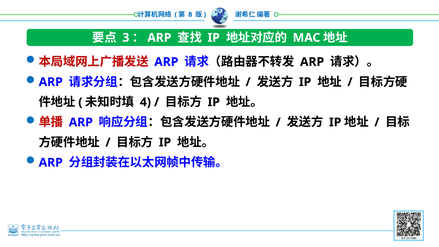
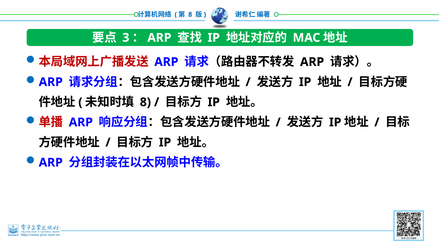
4 at (145, 102): 4 -> 8
